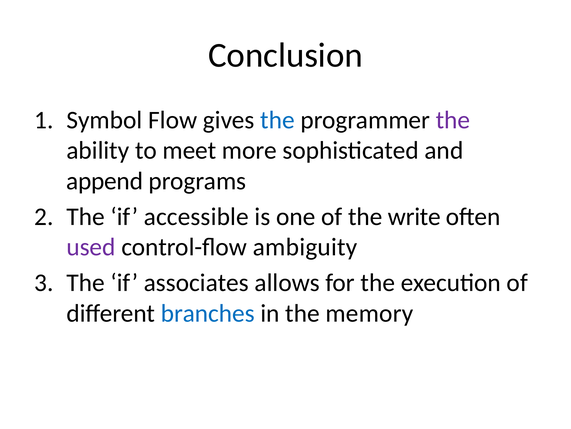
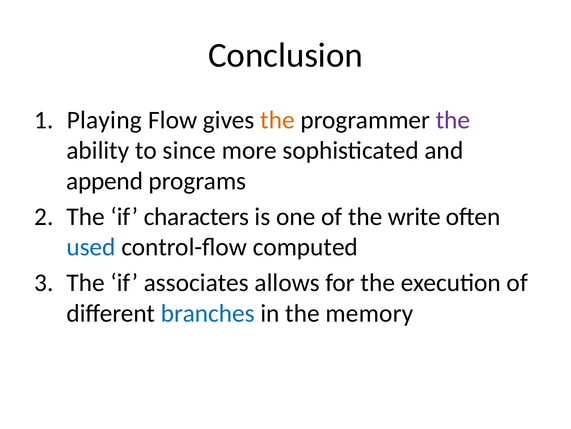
Symbol: Symbol -> Playing
the at (277, 120) colour: blue -> orange
meet: meet -> since
accessible: accessible -> characters
used colour: purple -> blue
ambiguity: ambiguity -> computed
